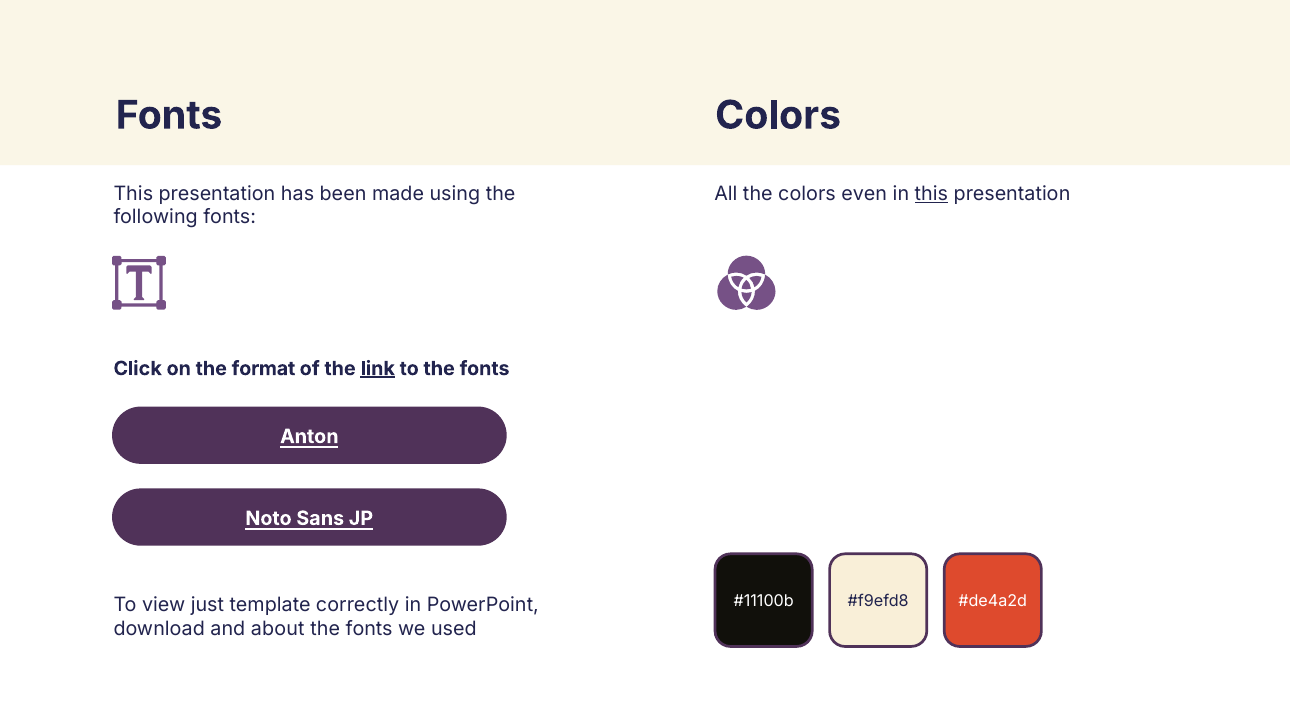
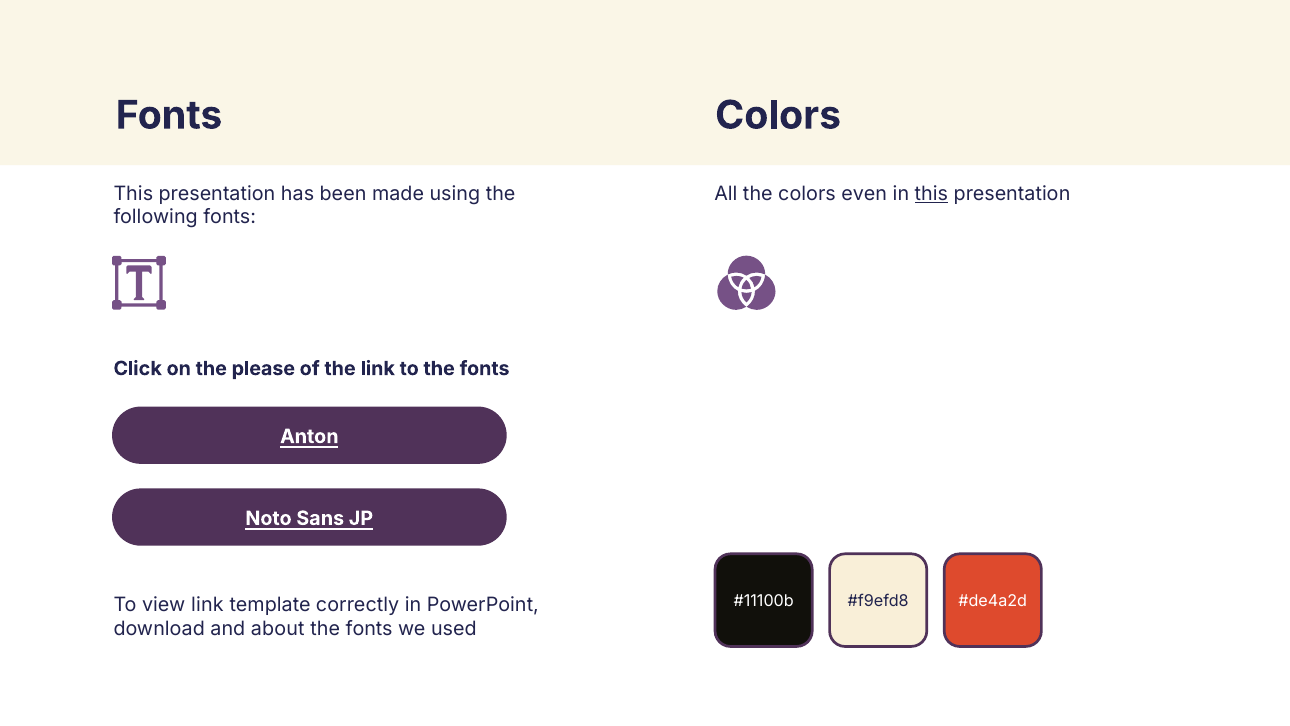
format: format -> please
link at (378, 368) underline: present -> none
view just: just -> link
